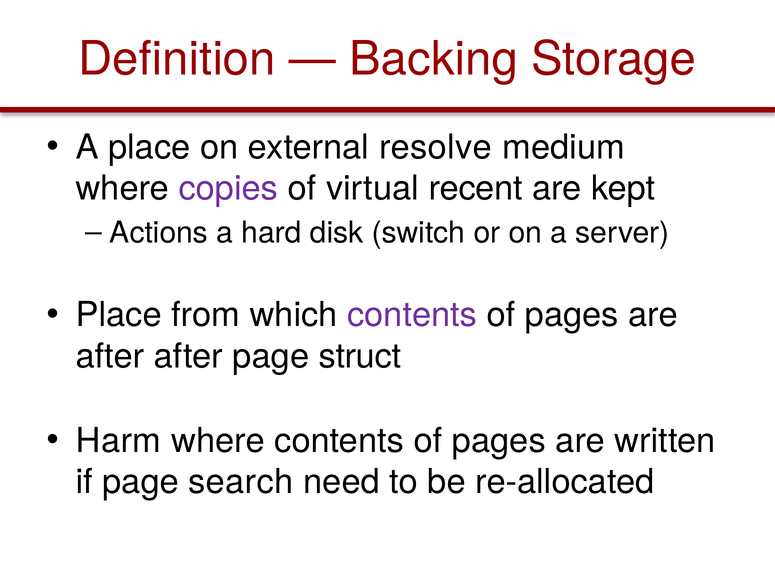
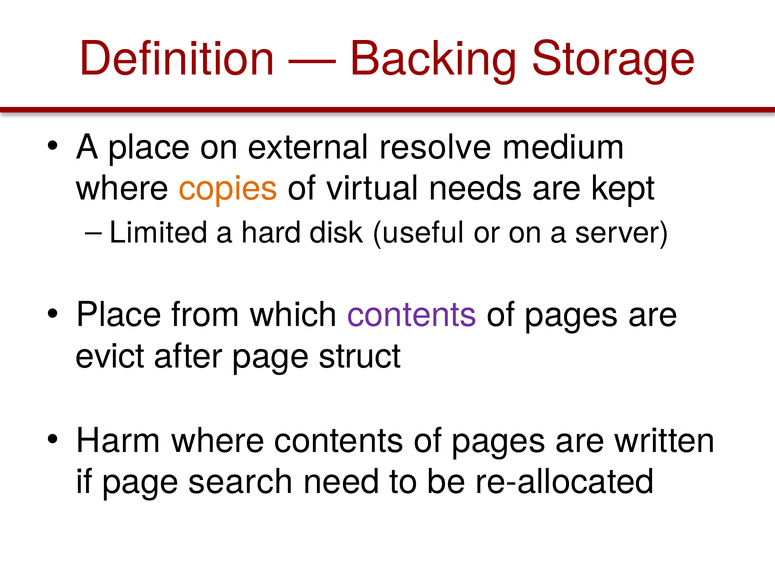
copies colour: purple -> orange
recent: recent -> needs
Actions: Actions -> Limited
switch: switch -> useful
after at (110, 357): after -> evict
